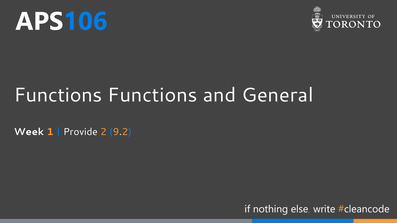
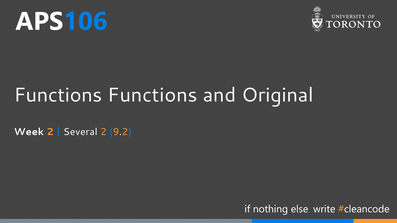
General: General -> Original
Week 1: 1 -> 2
Provide: Provide -> Several
